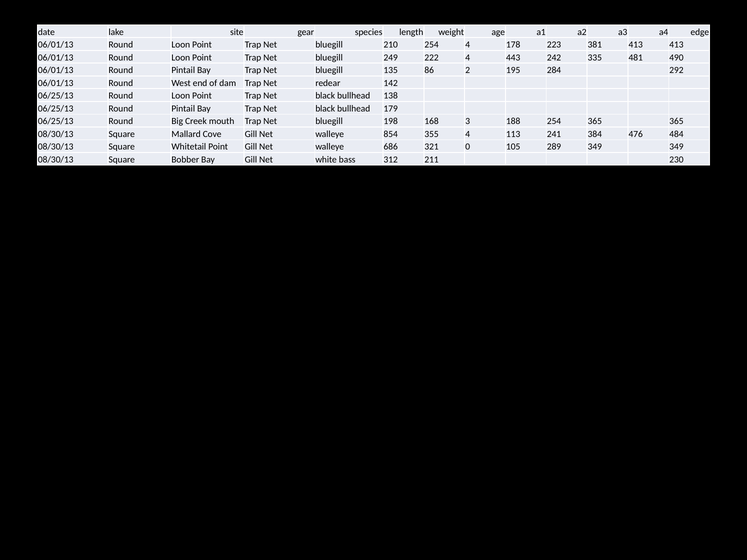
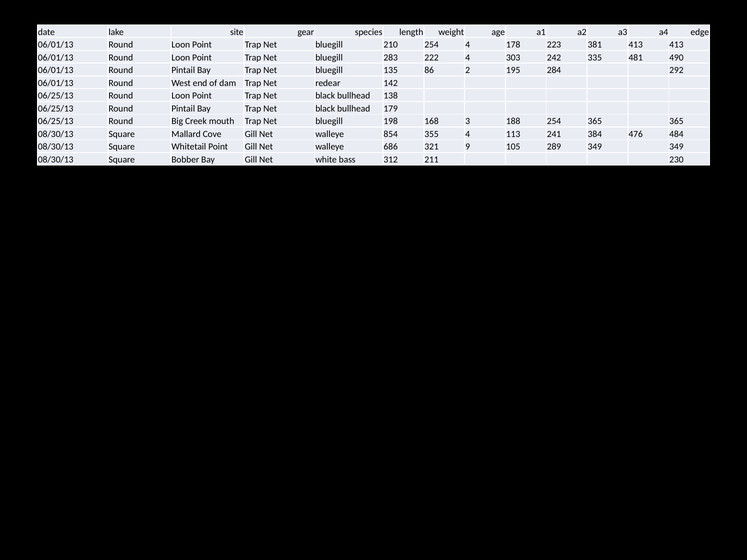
249: 249 -> 283
443: 443 -> 303
0: 0 -> 9
